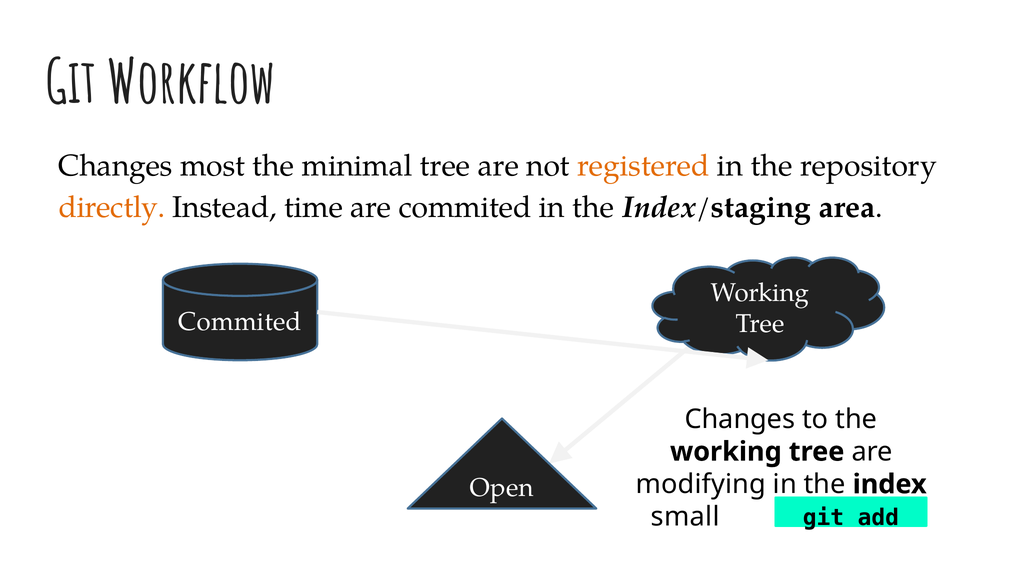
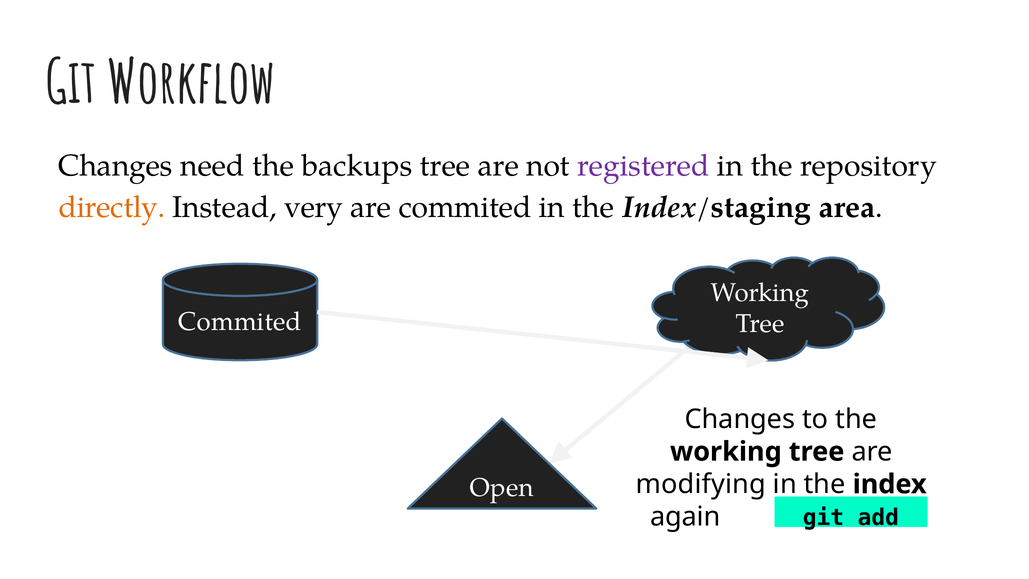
most: most -> need
minimal: minimal -> backups
registered colour: orange -> purple
time: time -> very
small: small -> again
